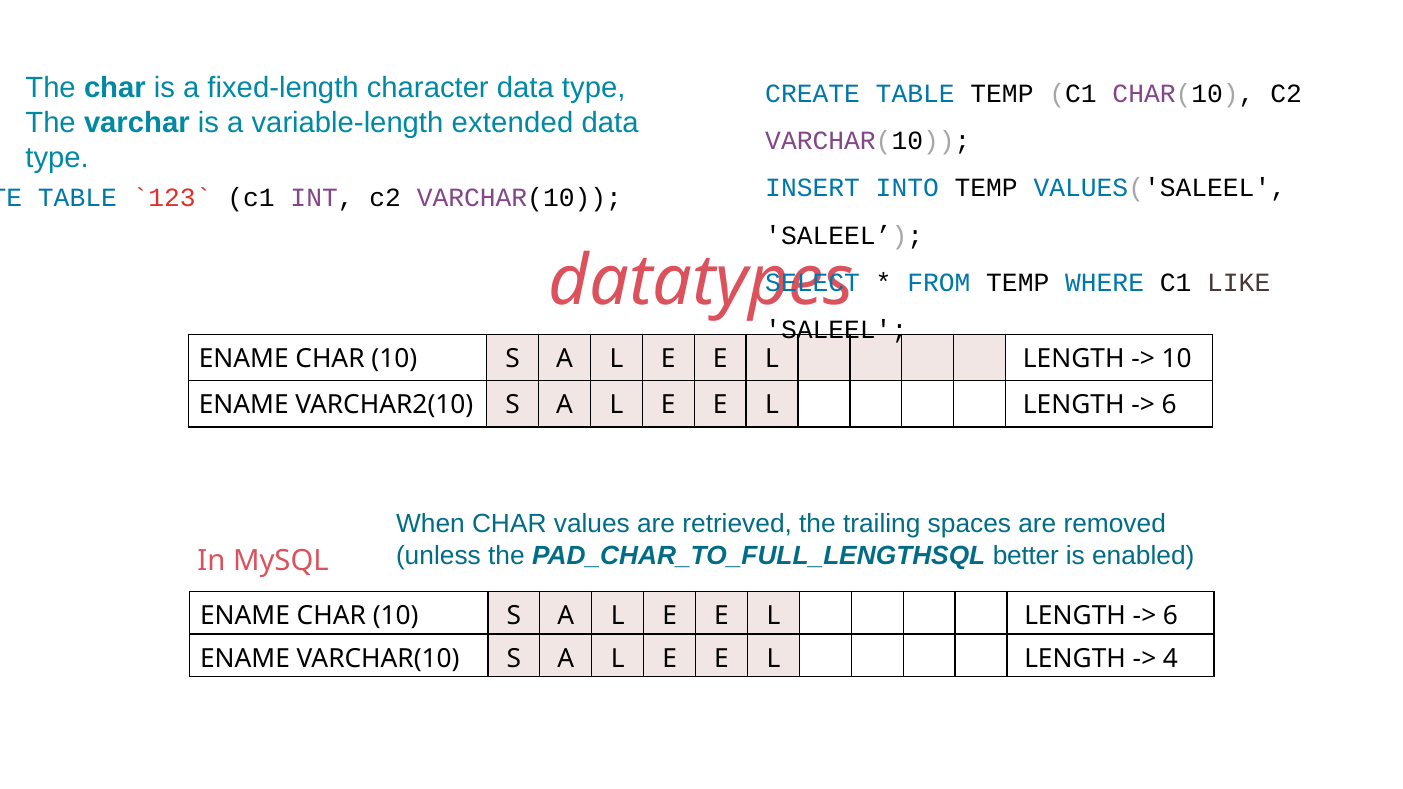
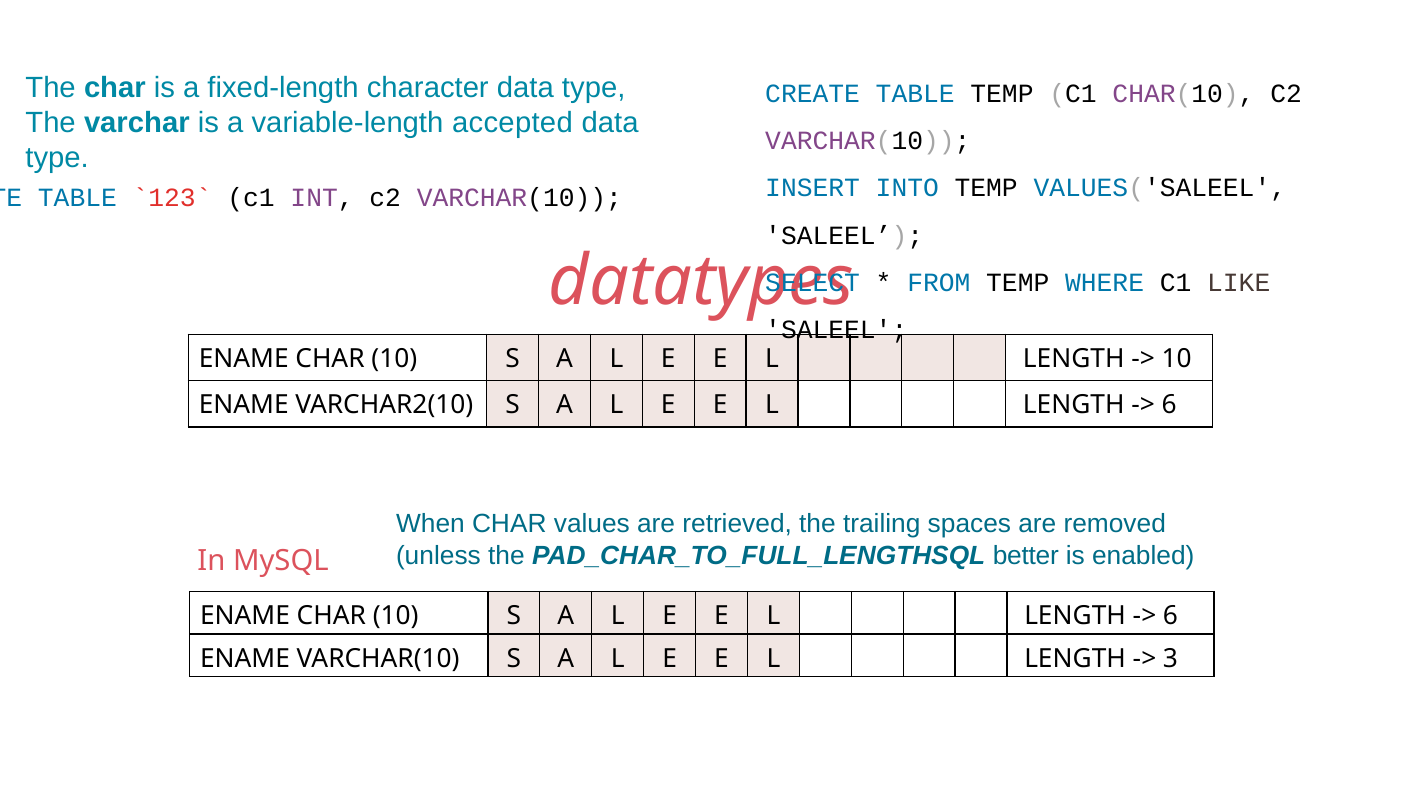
extended: extended -> accepted
4: 4 -> 3
